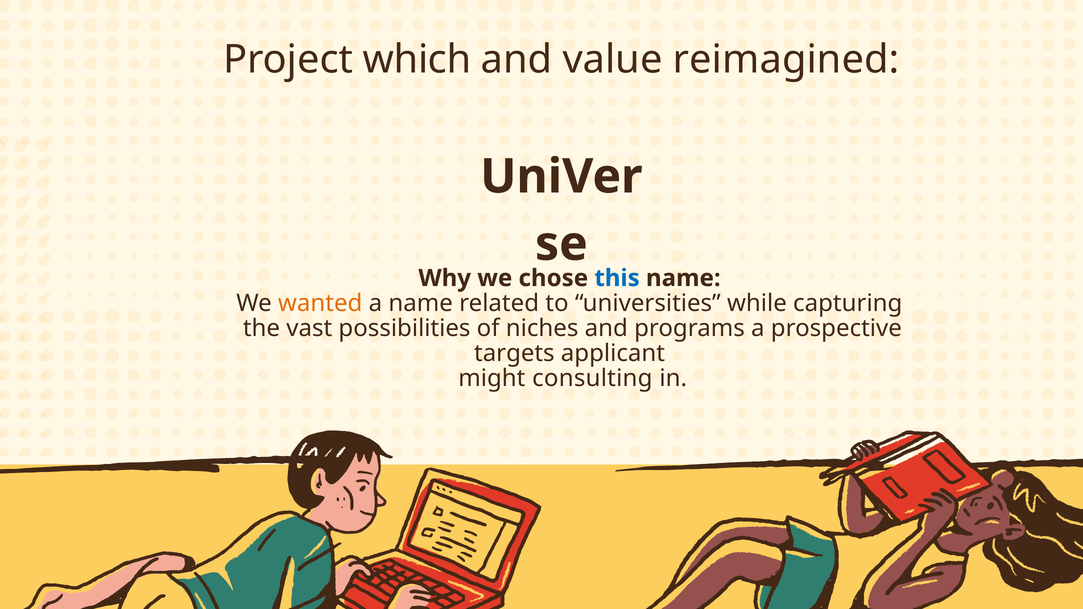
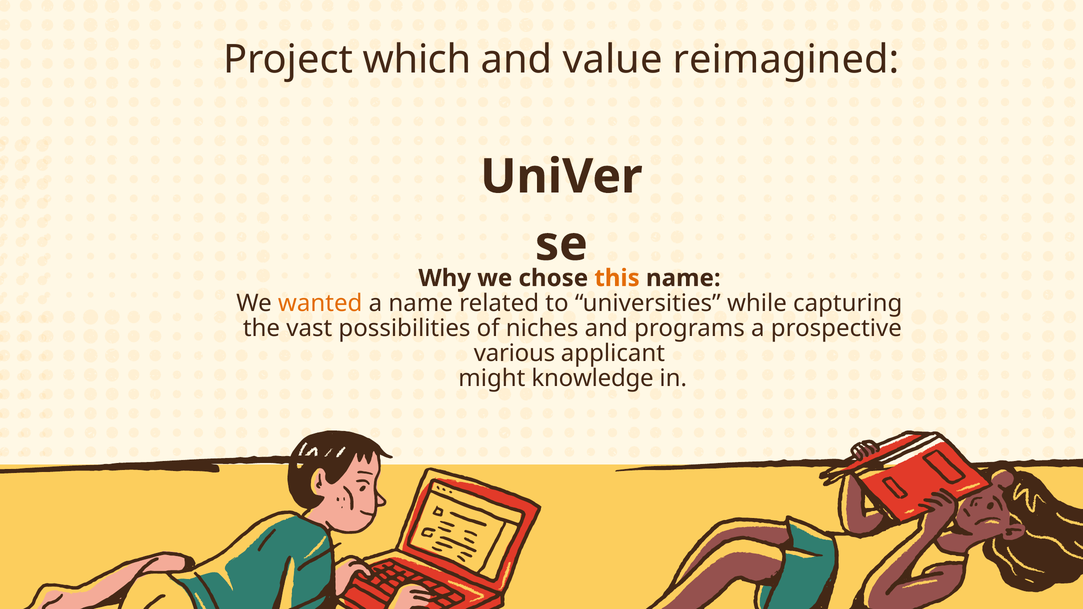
this colour: blue -> orange
targets: targets -> various
consulting: consulting -> knowledge
